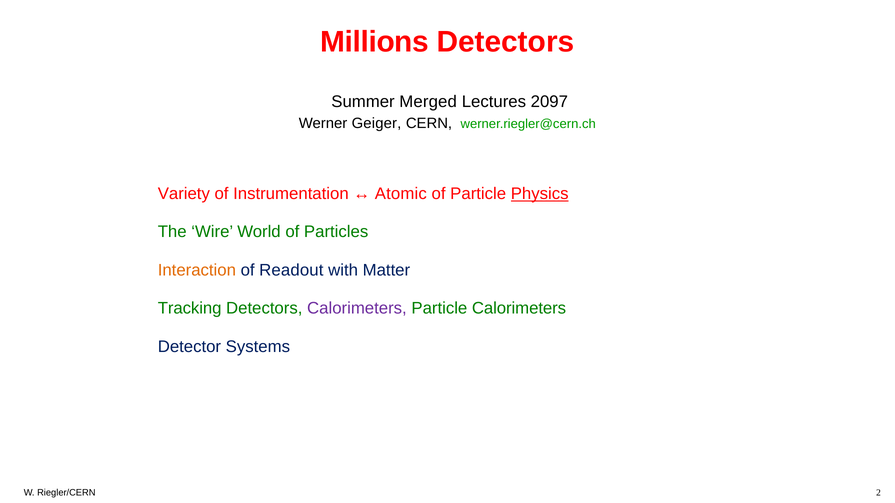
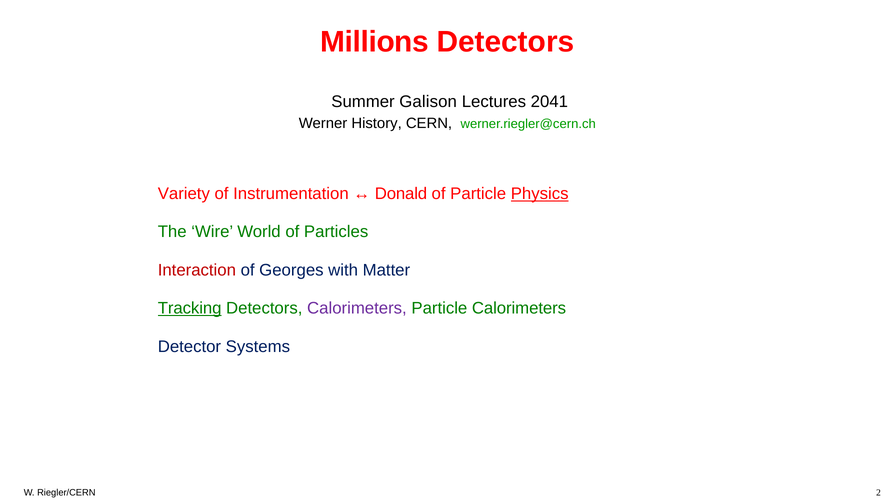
Merged: Merged -> Galison
2097: 2097 -> 2041
Geiger: Geiger -> History
Atomic: Atomic -> Donald
Interaction colour: orange -> red
Readout: Readout -> Georges
Tracking underline: none -> present
